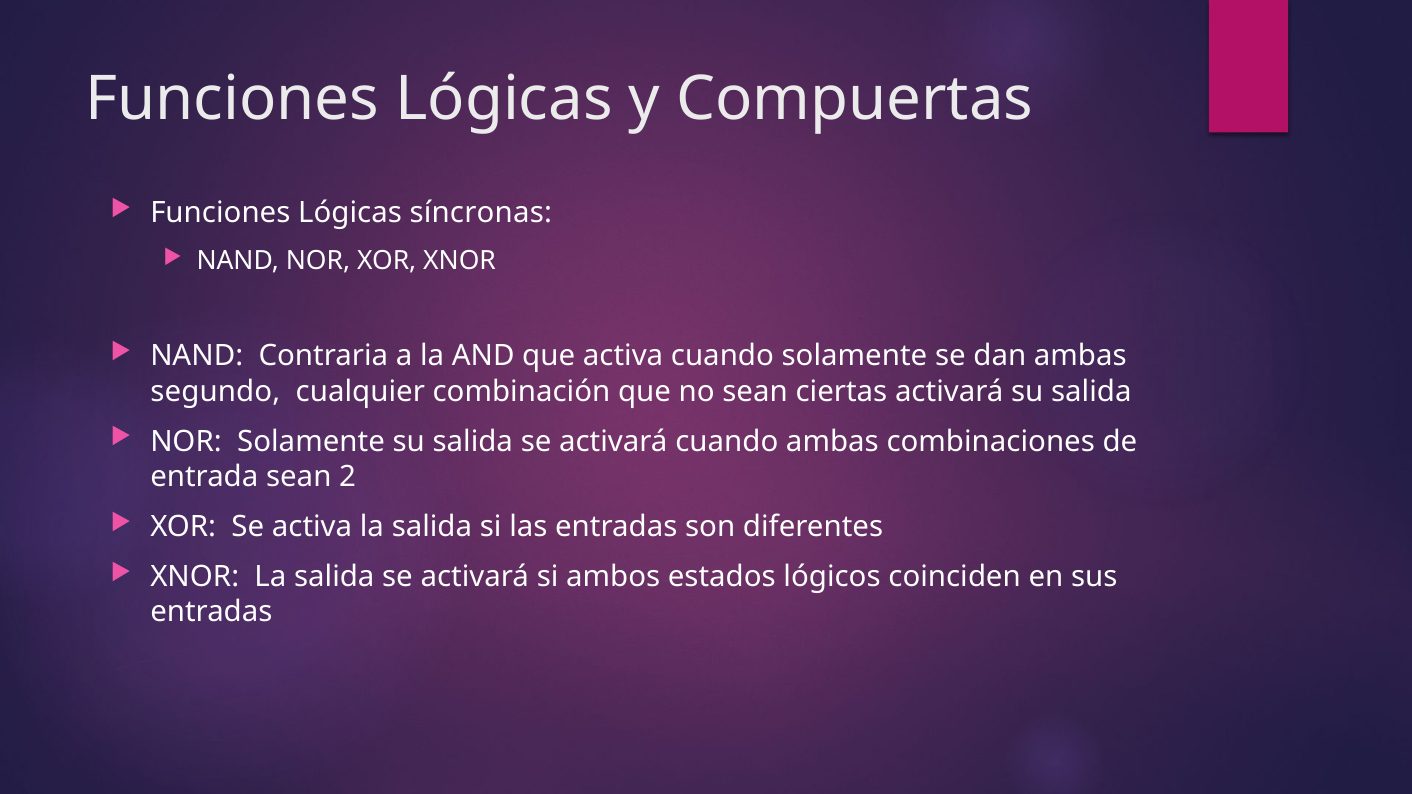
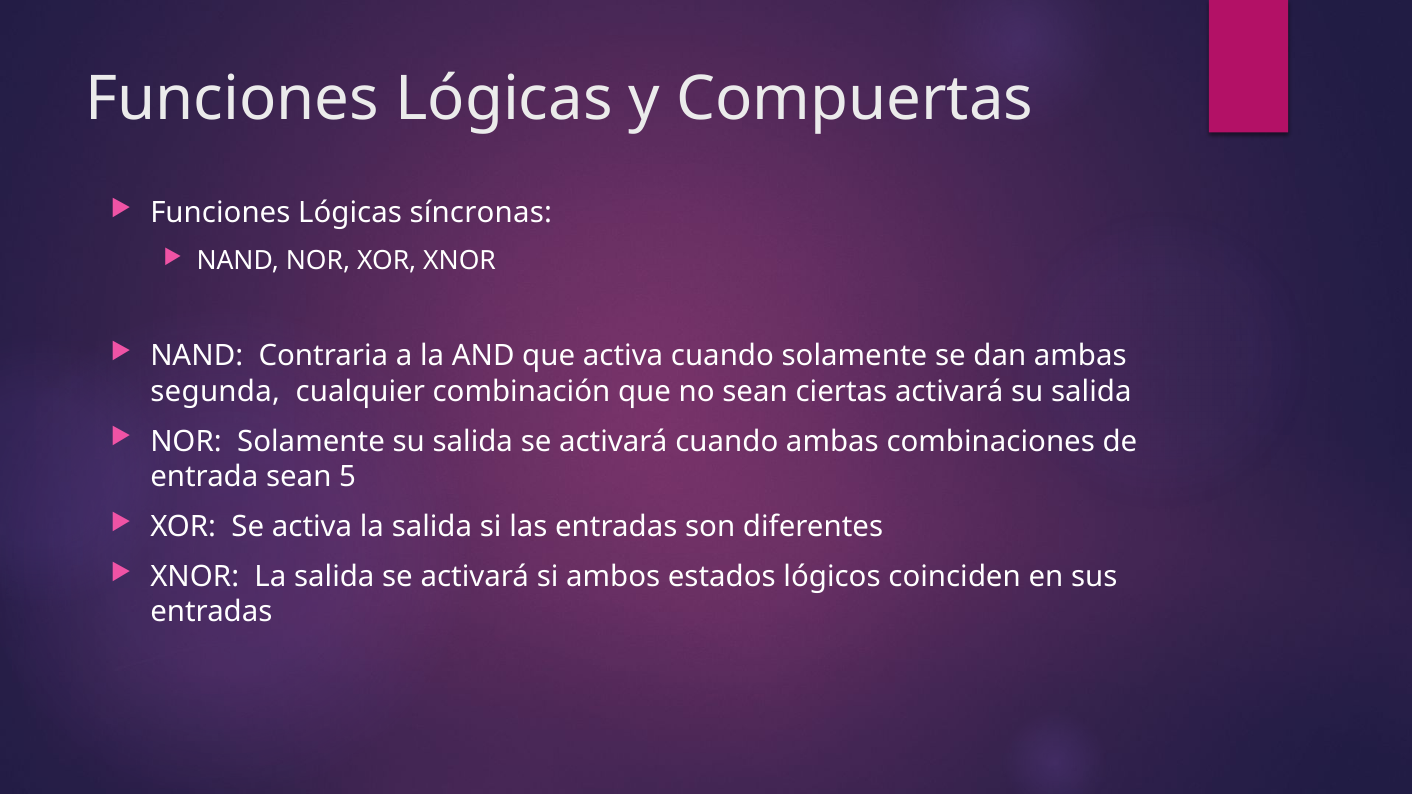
segundo: segundo -> segunda
2: 2 -> 5
